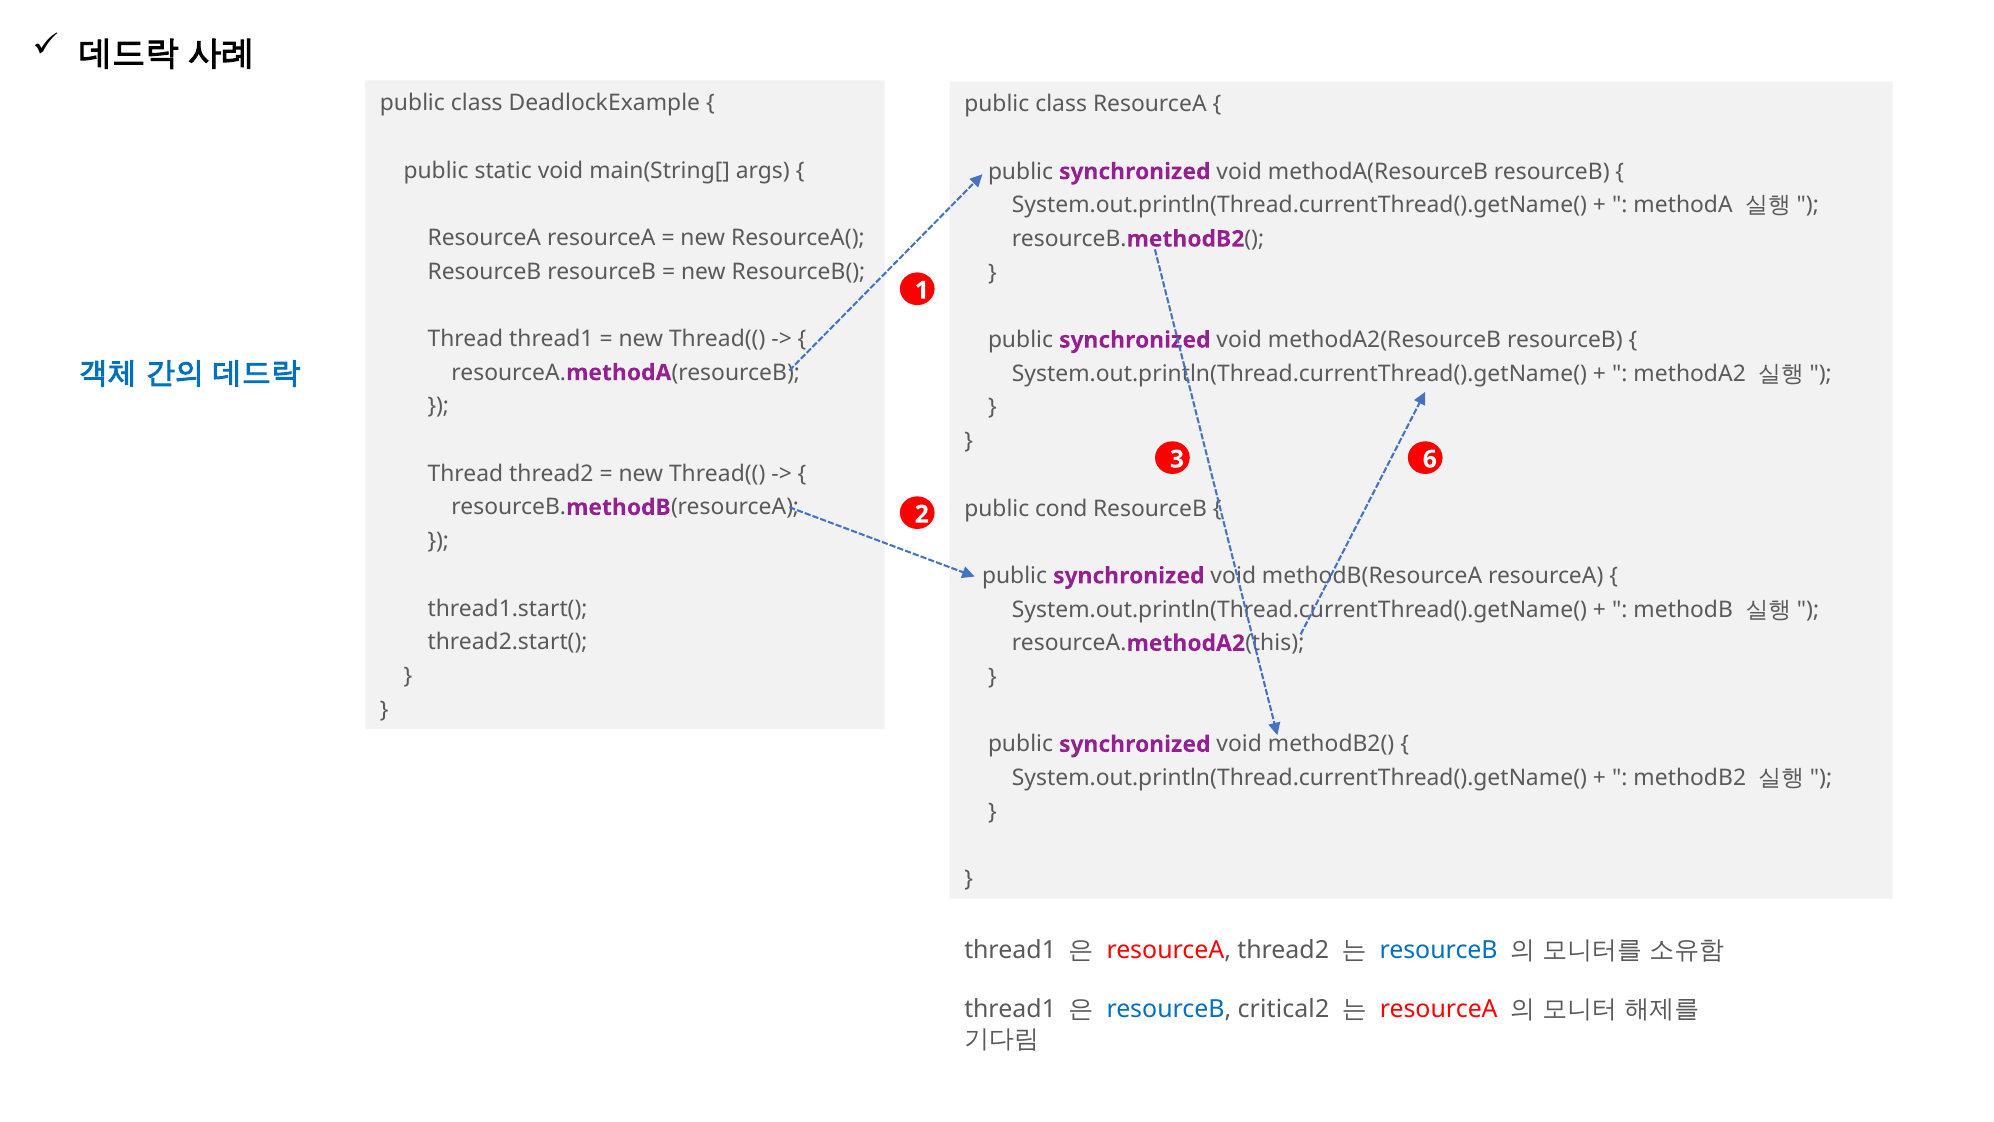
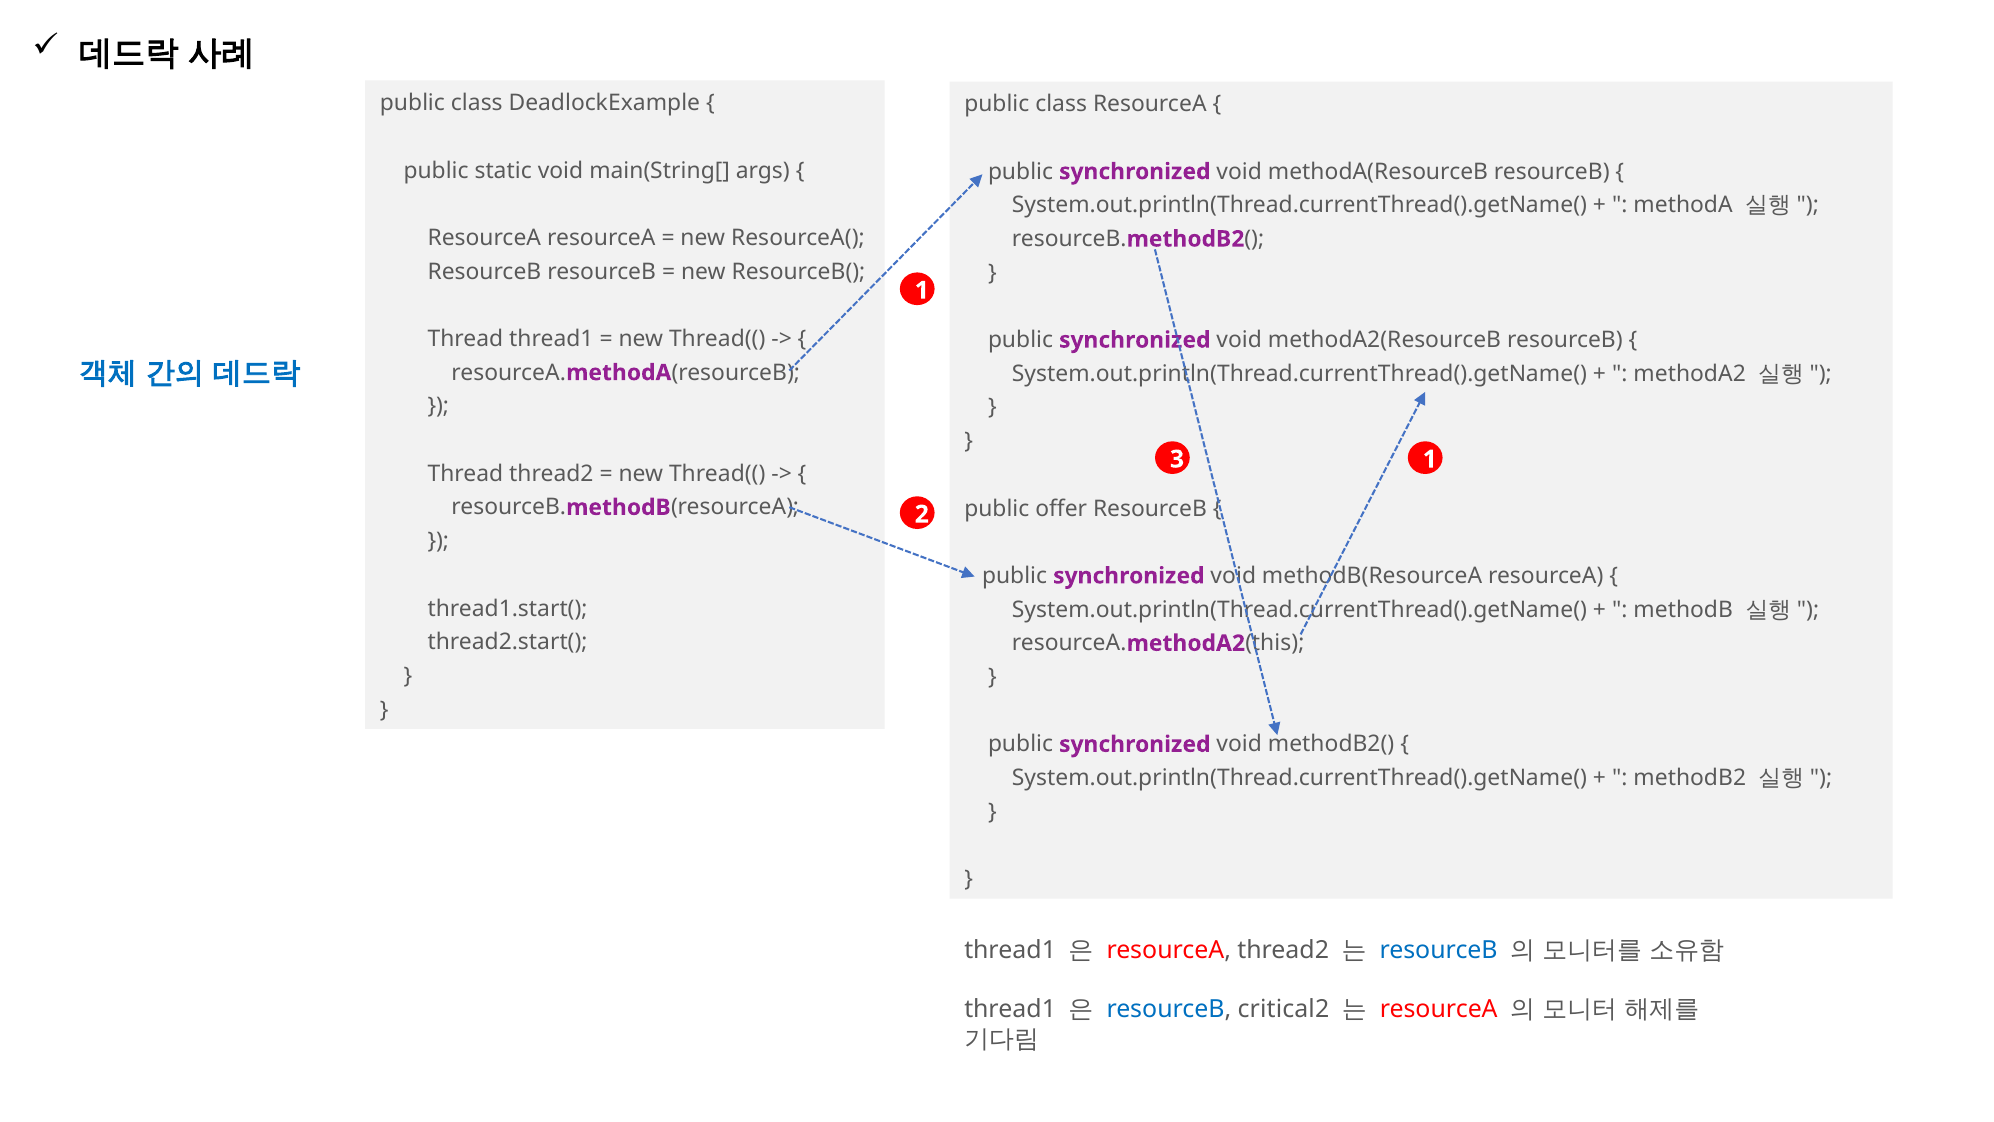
3 6: 6 -> 1
cond: cond -> offer
